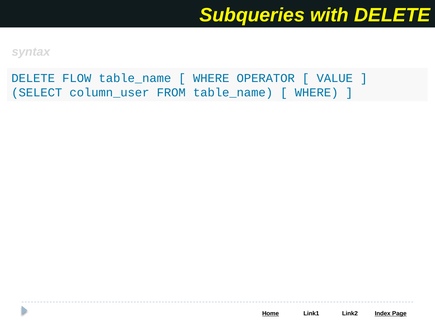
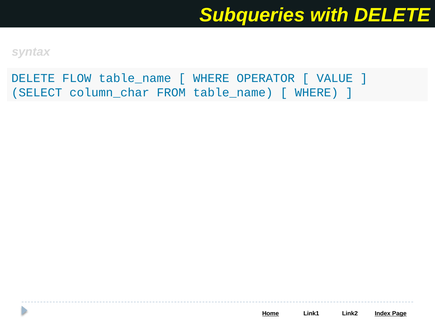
column_user: column_user -> column_char
